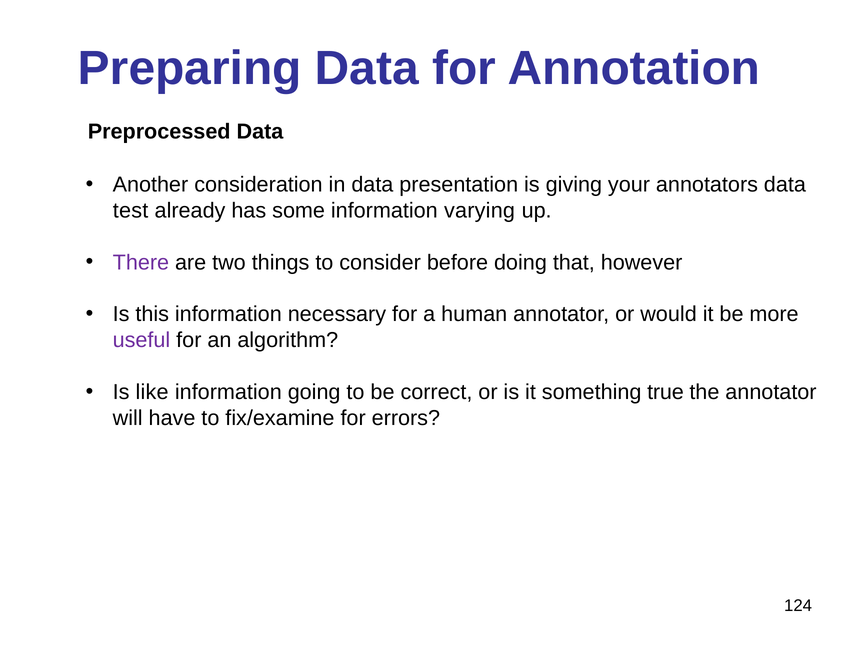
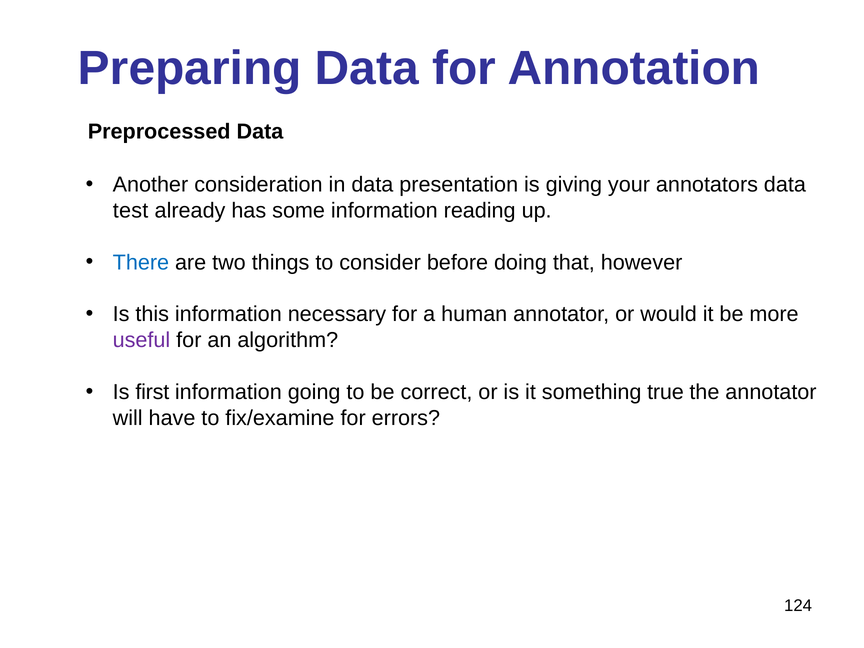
varying: varying -> reading
There colour: purple -> blue
like: like -> first
